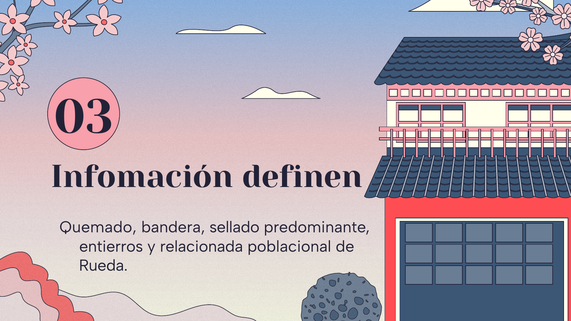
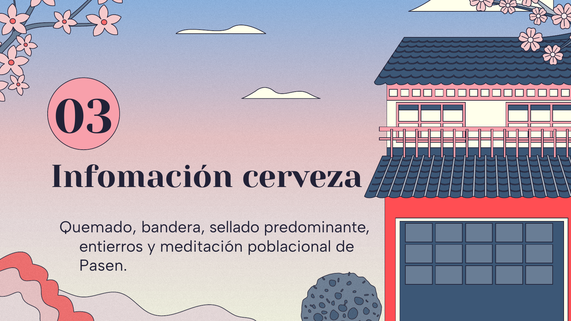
definen: definen -> cerveza
relacionada: relacionada -> meditación
Rueda: Rueda -> Pasen
